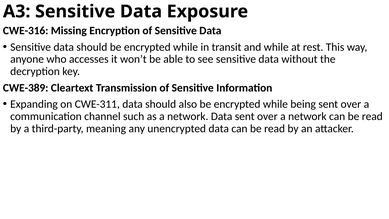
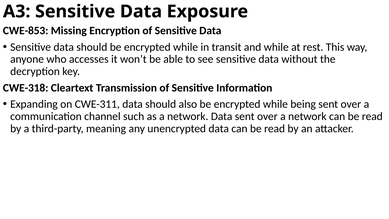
CWE-316: CWE-316 -> CWE-853
CWE-389: CWE-389 -> CWE-318
